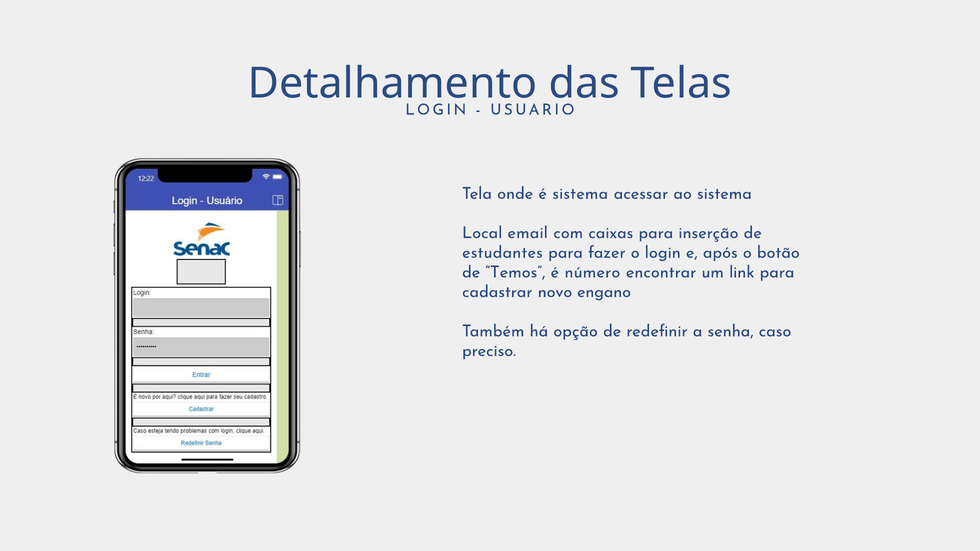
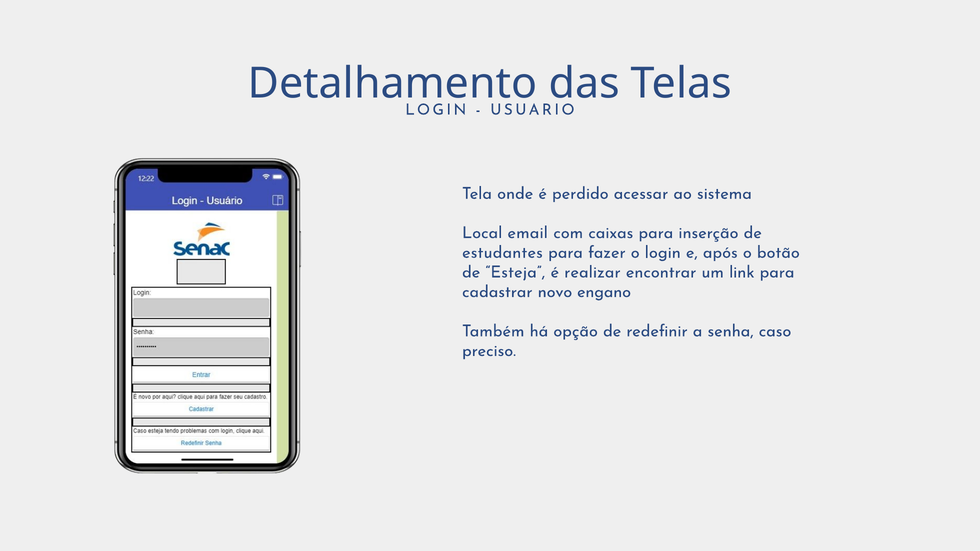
é sistema: sistema -> perdido
Temos: Temos -> Esteja
número: número -> realizar
